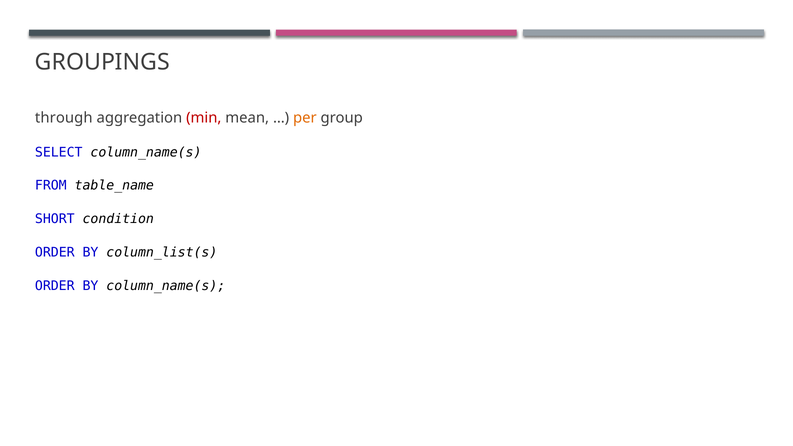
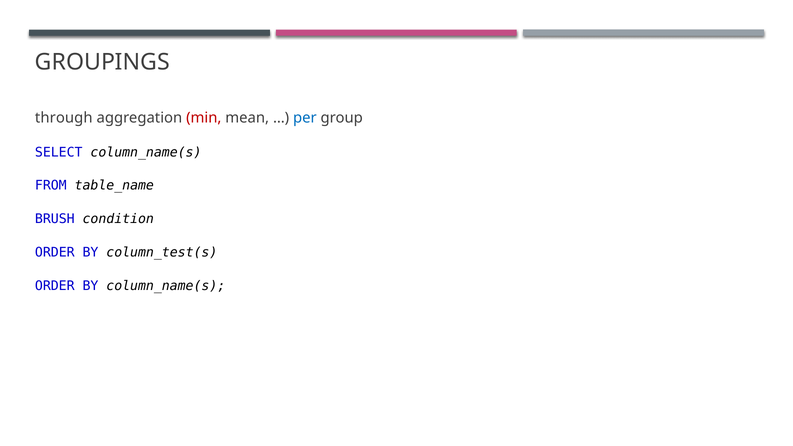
per colour: orange -> blue
SHORT: SHORT -> BRUSH
column_list(s: column_list(s -> column_test(s
